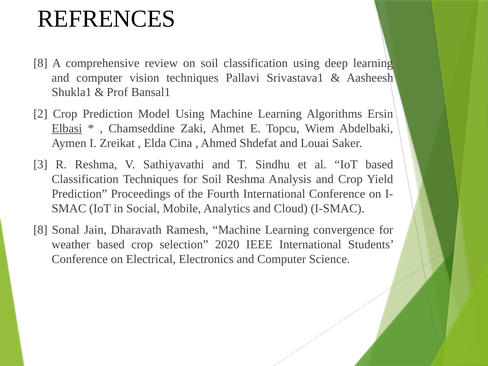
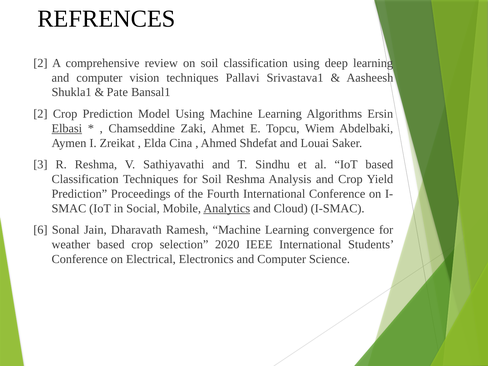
8 at (40, 63): 8 -> 2
Prof: Prof -> Pate
Analytics underline: none -> present
8 at (40, 230): 8 -> 6
